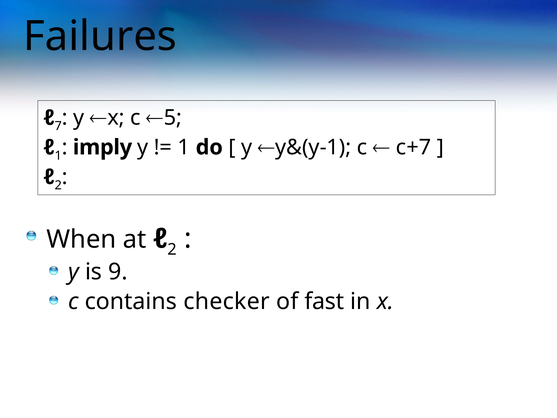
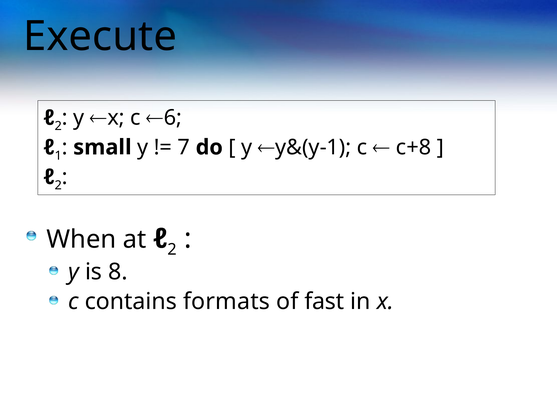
Failures: Failures -> Execute
7 at (58, 126): 7 -> 2
5: 5 -> 6
imply: imply -> small
1 at (184, 147): 1 -> 7
c+7: c+7 -> c+8
9: 9 -> 8
checker: checker -> formats
